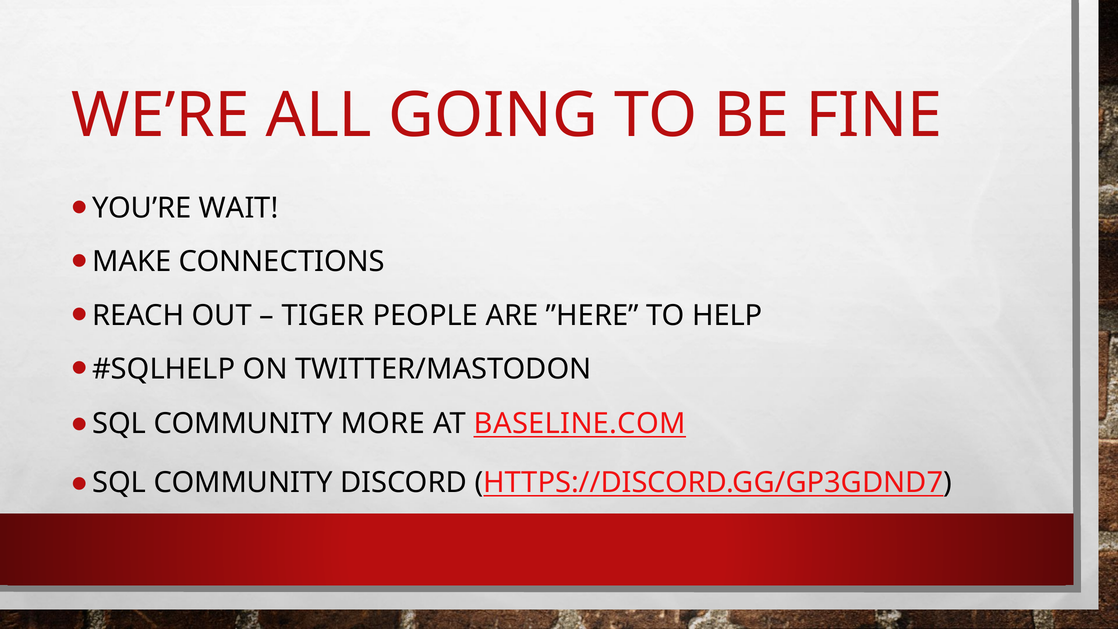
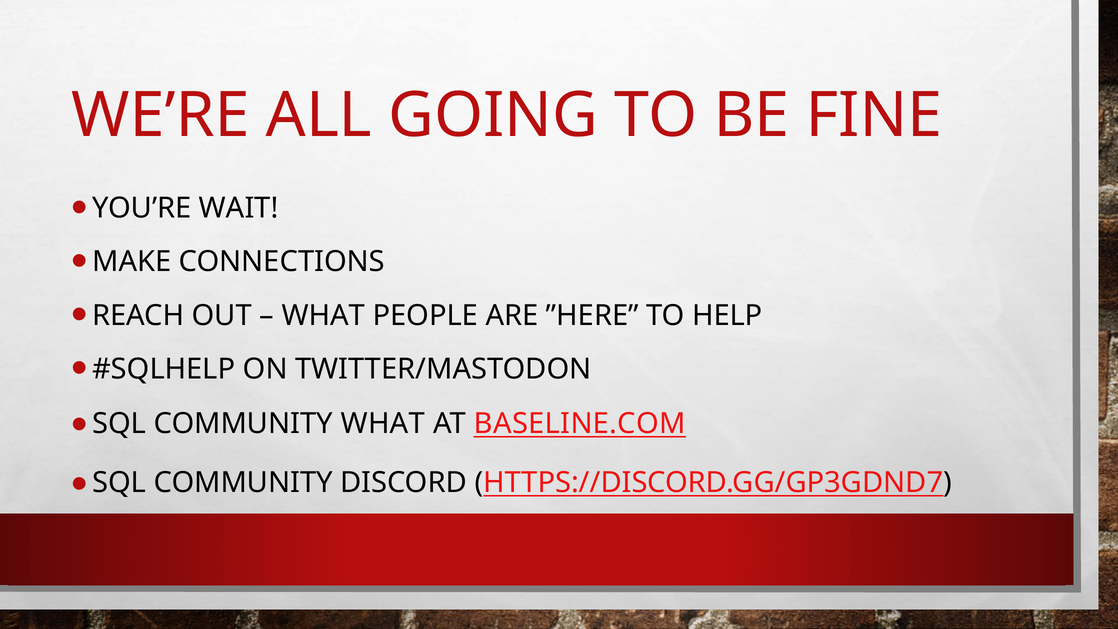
TIGER at (323, 315): TIGER -> WHAT
COMMUNITY MORE: MORE -> WHAT
